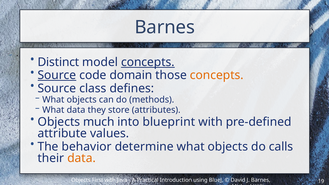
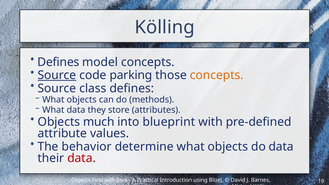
Barnes at (165, 27): Barnes -> Kölling
Distinct at (58, 62): Distinct -> Defines
concepts at (148, 62) underline: present -> none
domain: domain -> parking
do calls: calls -> data
data at (82, 158) colour: orange -> red
